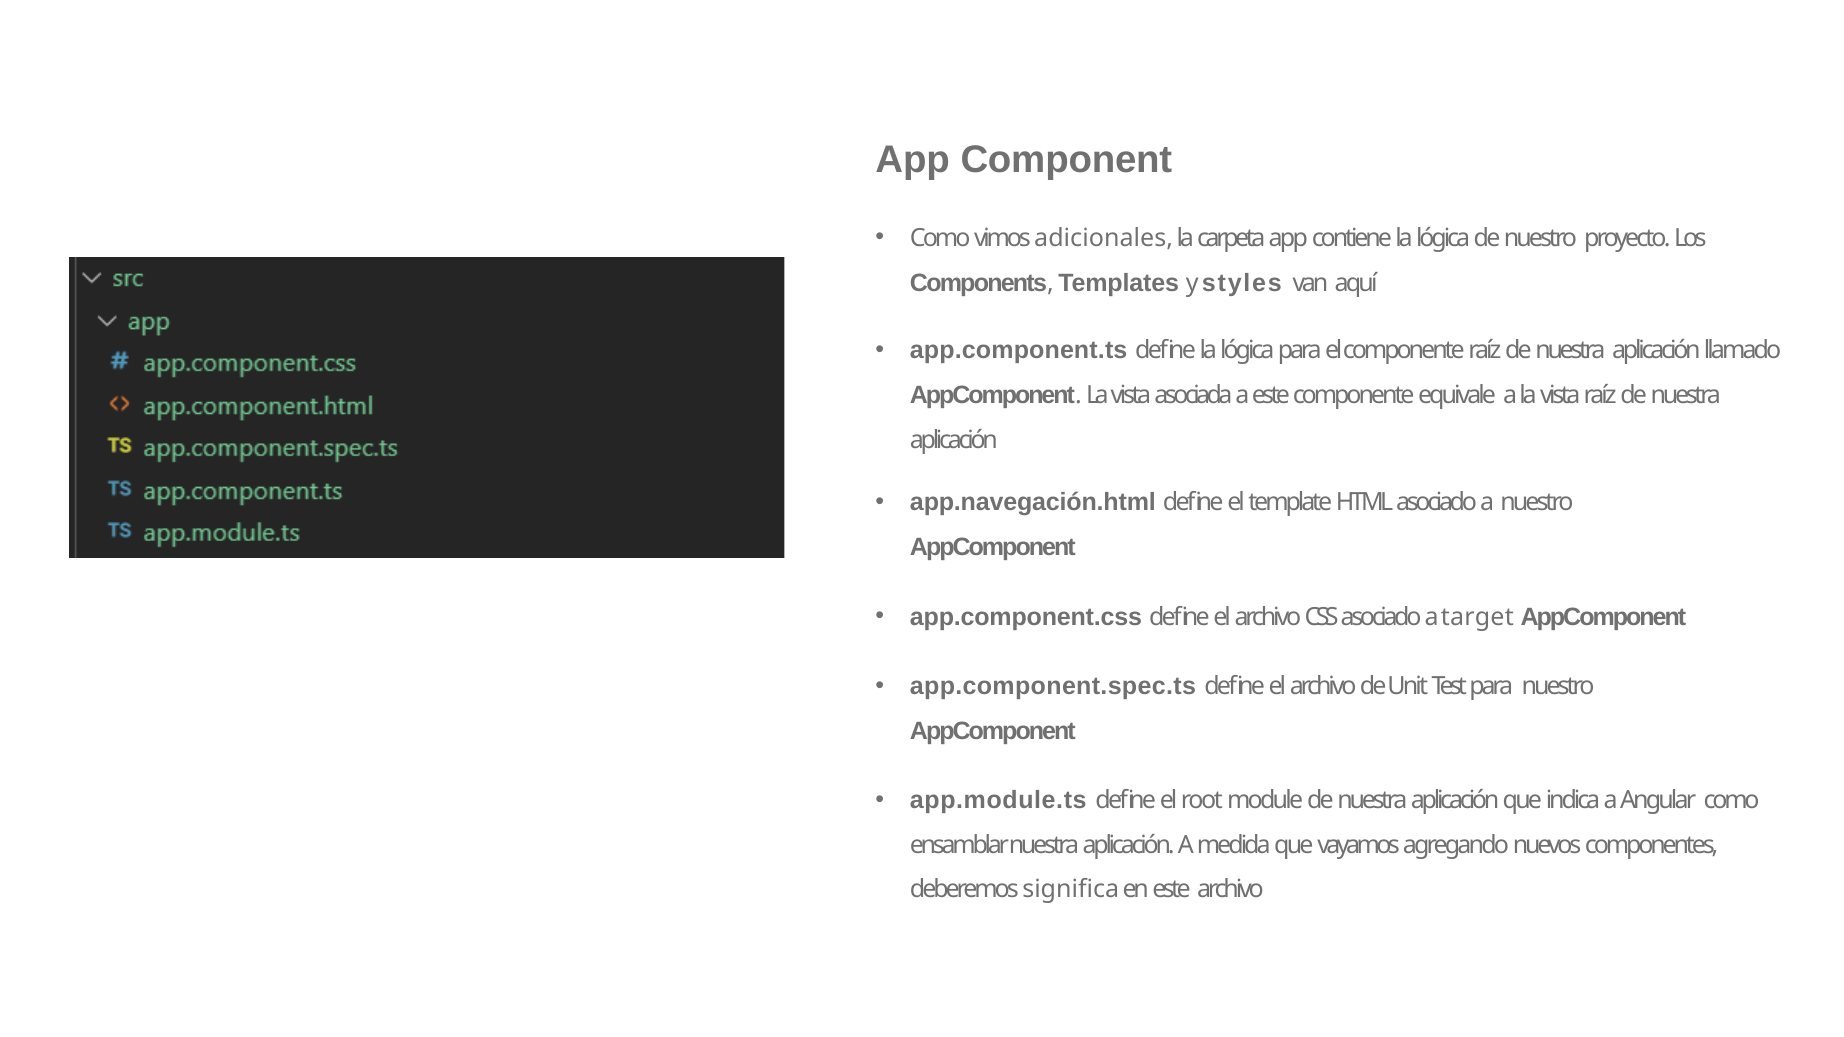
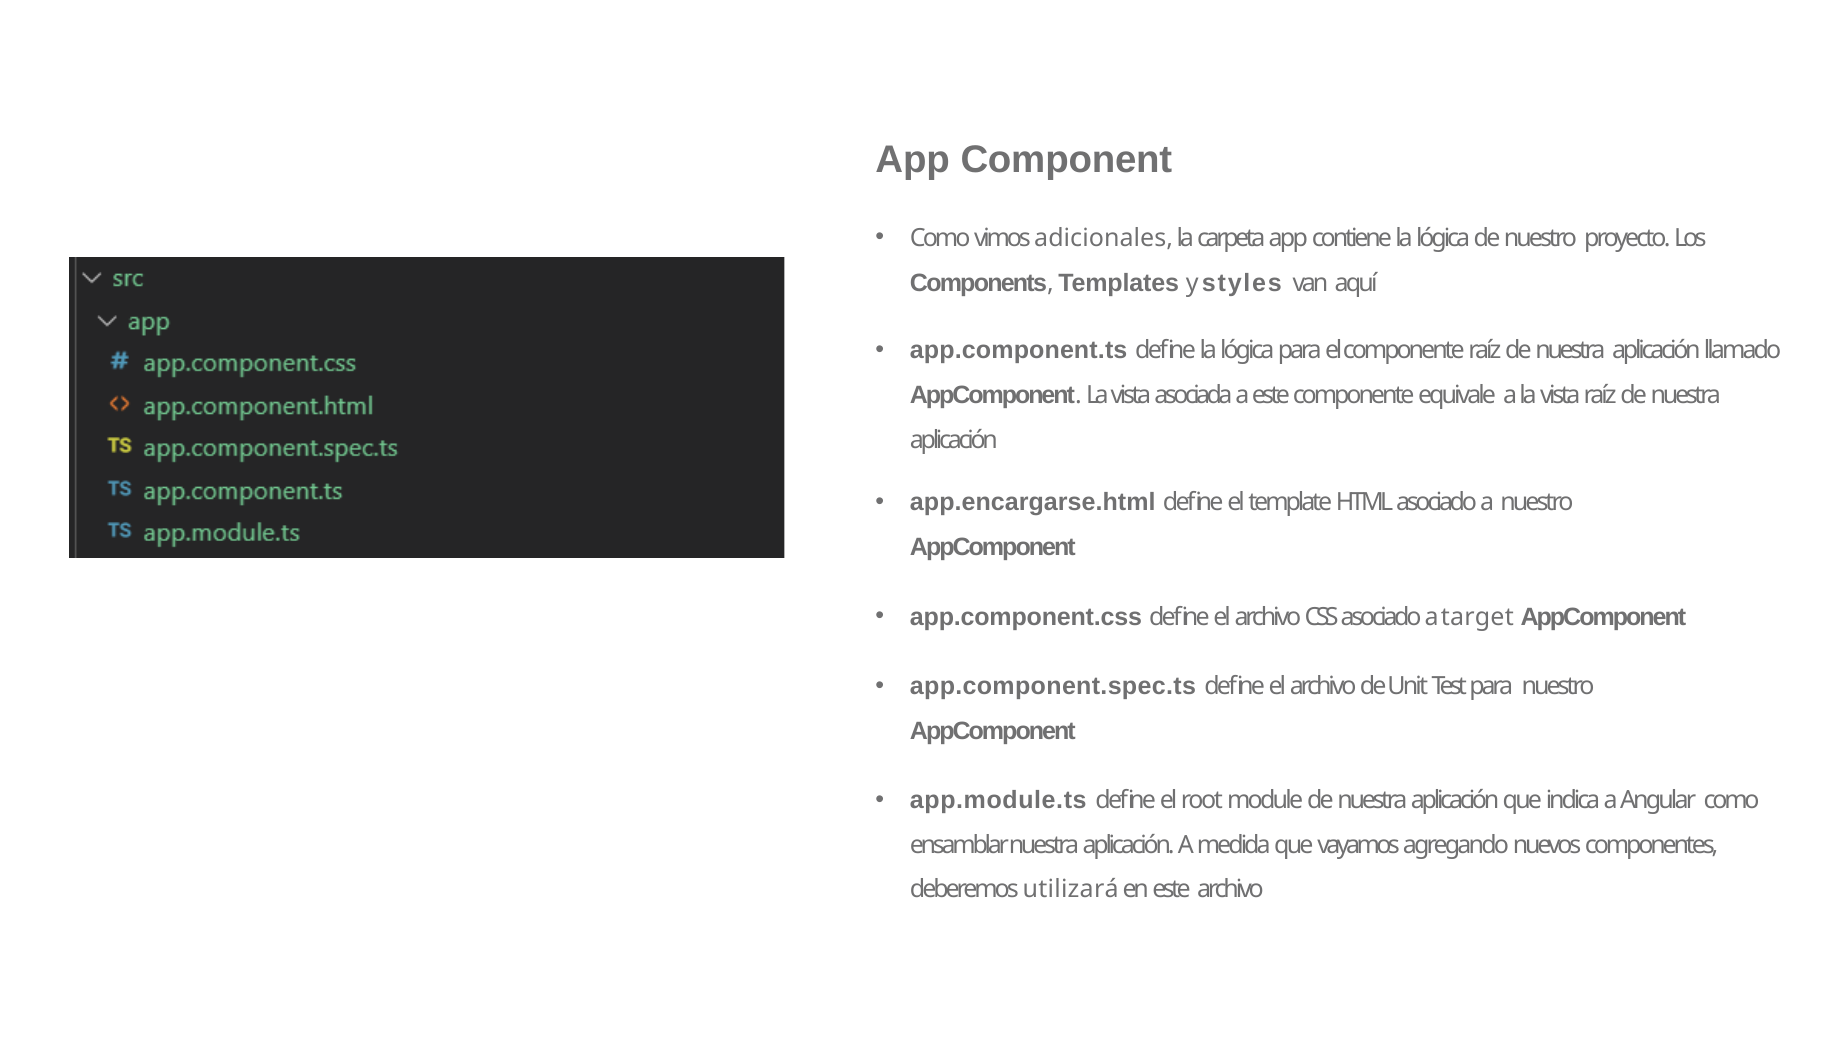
app.navegación.html: app.navegación.html -> app.encargarse.html
significa: significa -> utilizará
